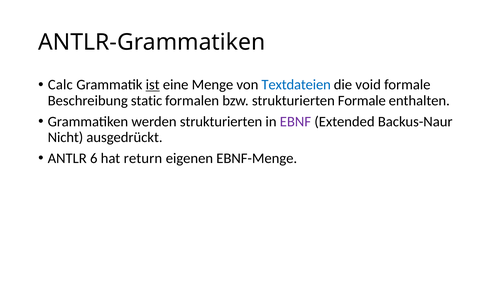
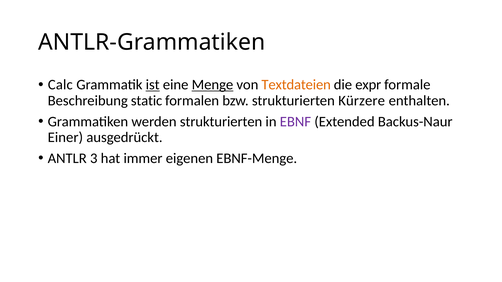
Menge underline: none -> present
Textdateien colour: blue -> orange
void: void -> expr
strukturierten Formale: Formale -> Kürzere
Nicht: Nicht -> Einer
6: 6 -> 3
return: return -> immer
